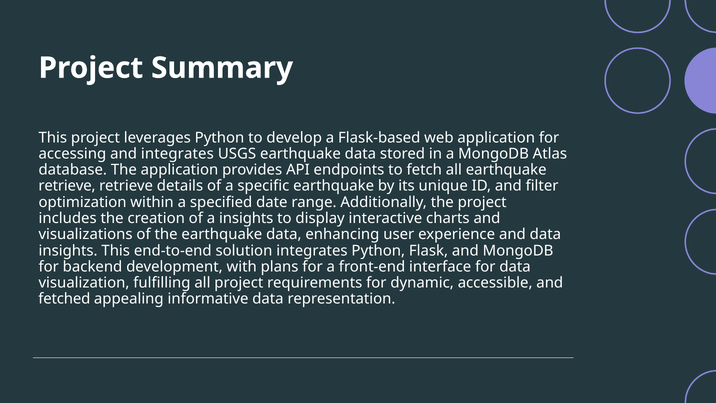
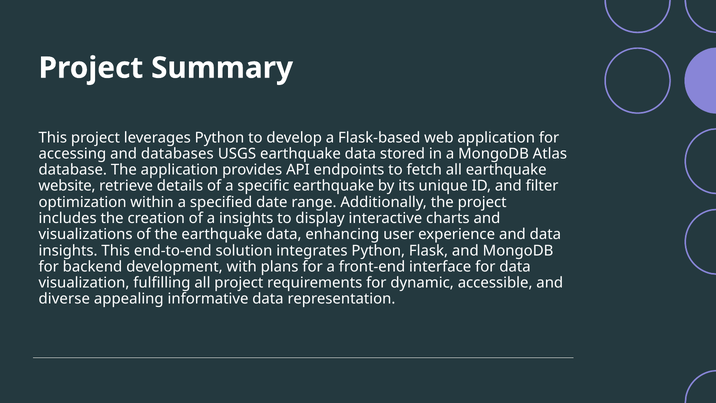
and integrates: integrates -> databases
retrieve at (67, 186): retrieve -> website
fetched: fetched -> diverse
